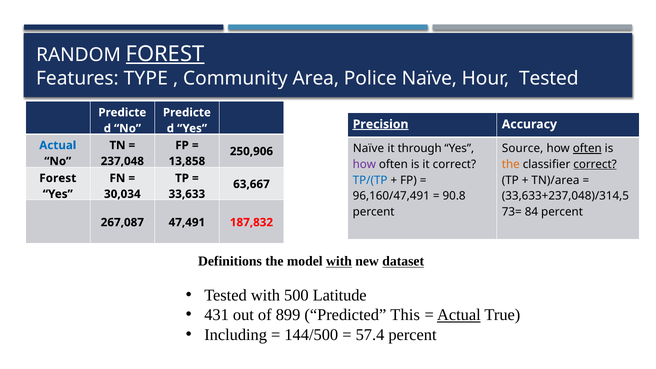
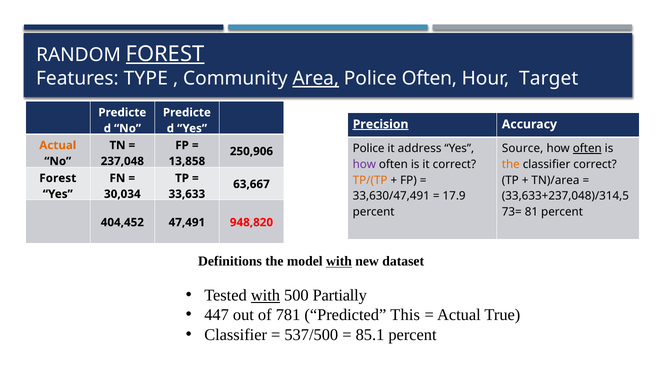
Area underline: none -> present
Police Naïve: Naïve -> Often
Hour Tested: Tested -> Target
Actual at (58, 145) colour: blue -> orange
Naïve at (369, 148): Naïve -> Police
through: through -> address
correct at (595, 164) underline: present -> none
TP/(TP colour: blue -> orange
96,160/47,491: 96,160/47,491 -> 33,630/47,491
90.8: 90.8 -> 17.9
84: 84 -> 81
267,087: 267,087 -> 404,452
187,832: 187,832 -> 948,820
dataset underline: present -> none
with at (265, 295) underline: none -> present
Latitude: Latitude -> Partially
431: 431 -> 447
899: 899 -> 781
Actual at (459, 315) underline: present -> none
Including at (236, 335): Including -> Classifier
144/500: 144/500 -> 537/500
57.4: 57.4 -> 85.1
